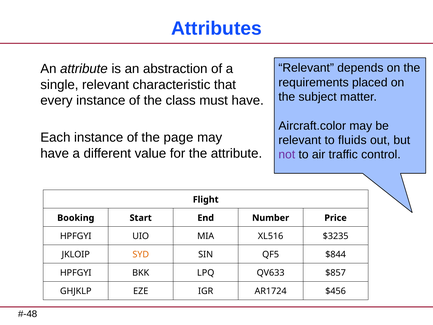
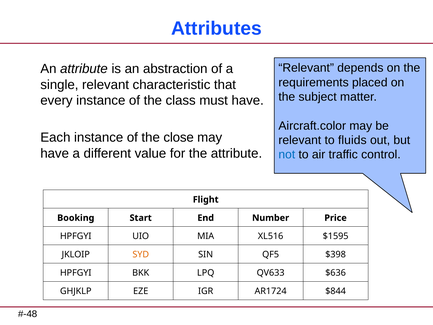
page: page -> close
not colour: purple -> blue
$3235: $3235 -> $1595
$844: $844 -> $398
$857: $857 -> $636
$456: $456 -> $844
